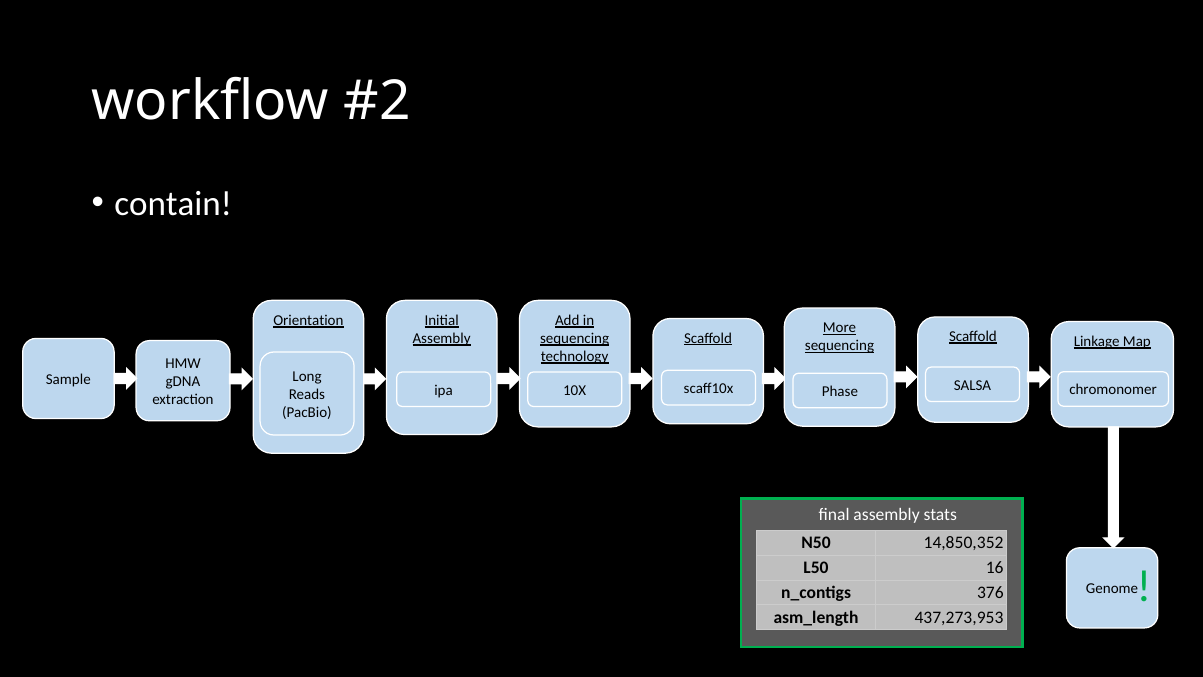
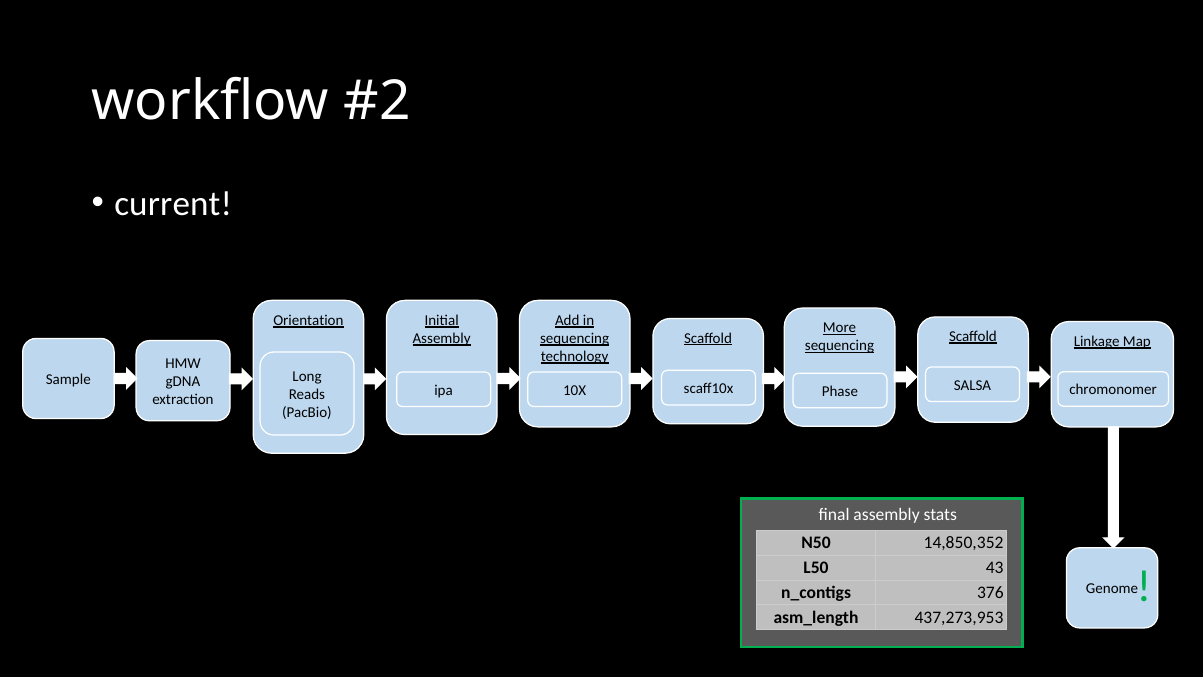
contain: contain -> current
16: 16 -> 43
